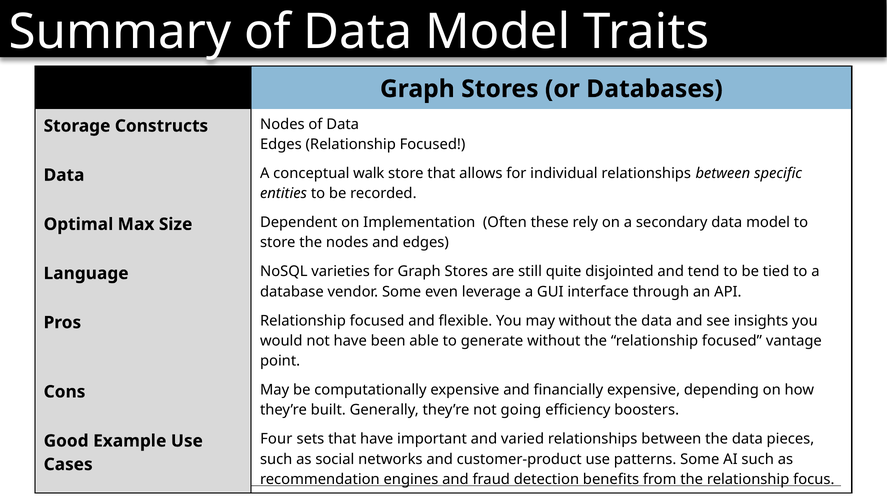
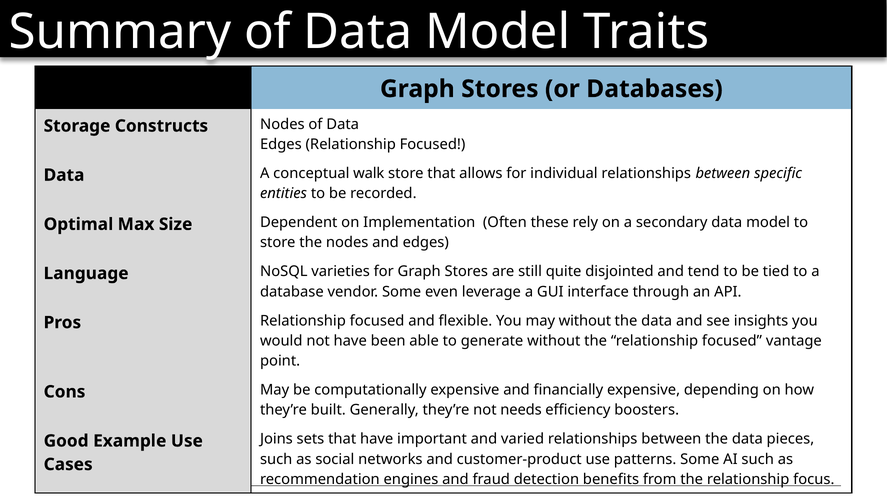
going: going -> needs
Four: Four -> Joins
